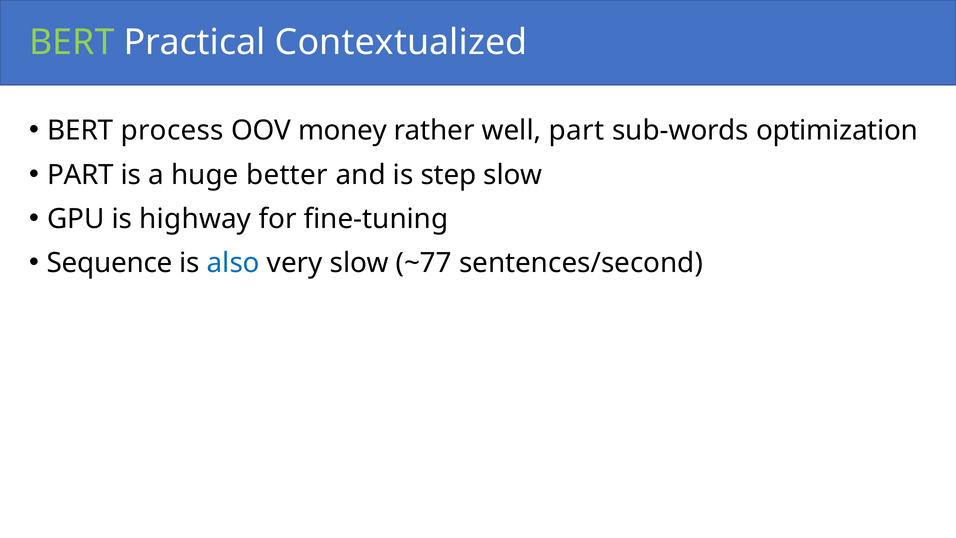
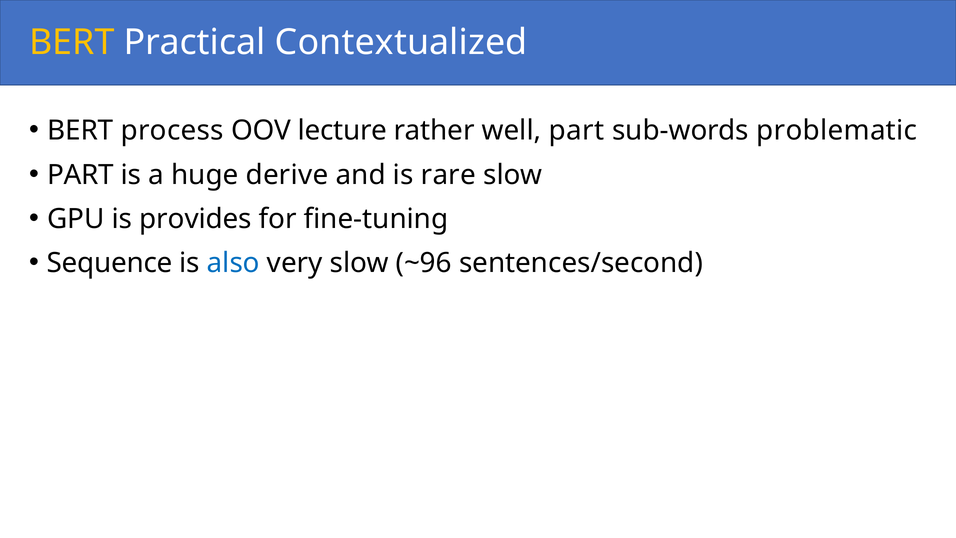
BERT at (72, 42) colour: light green -> yellow
money: money -> lecture
optimization: optimization -> problematic
better: better -> derive
step: step -> rare
highway: highway -> provides
~77: ~77 -> ~96
